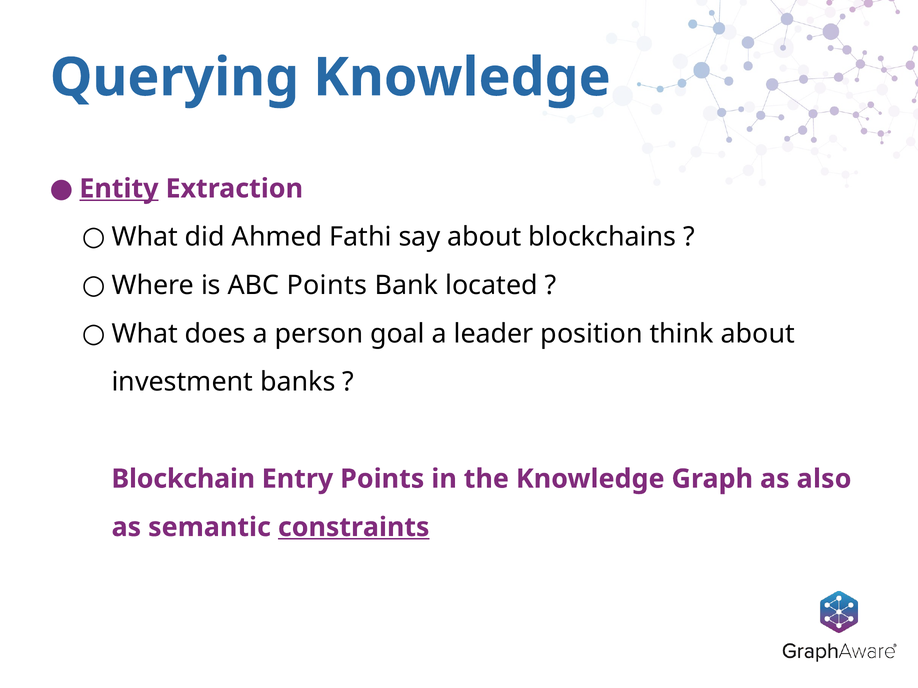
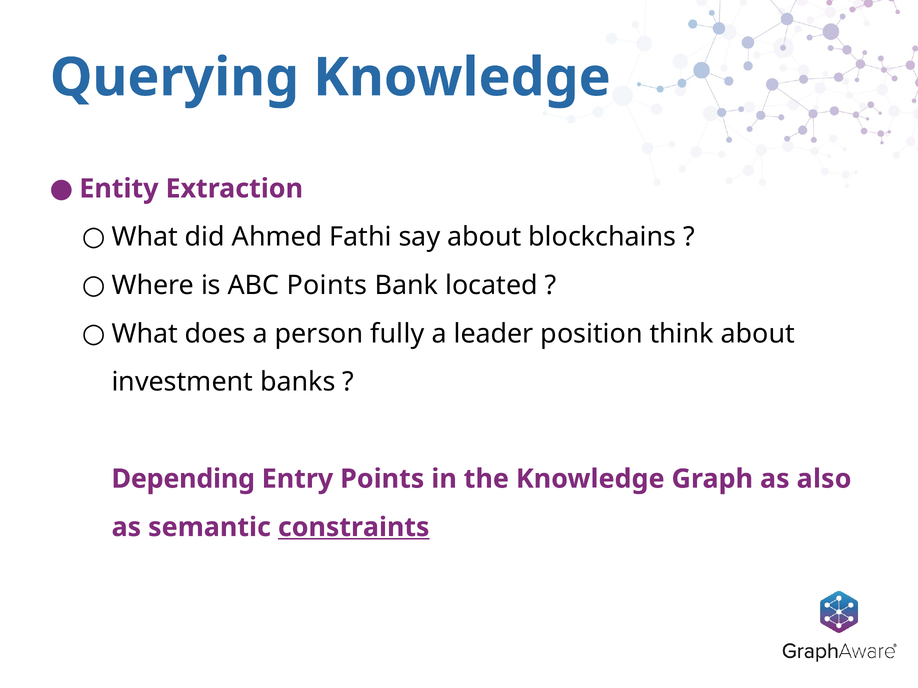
Entity underline: present -> none
goal: goal -> fully
Blockchain: Blockchain -> Depending
